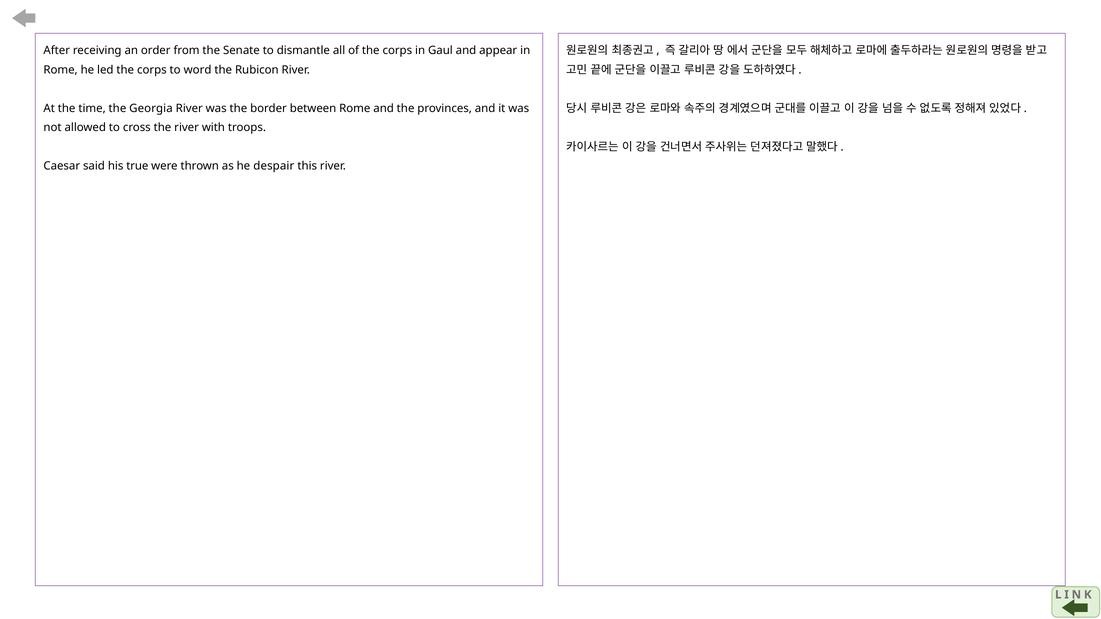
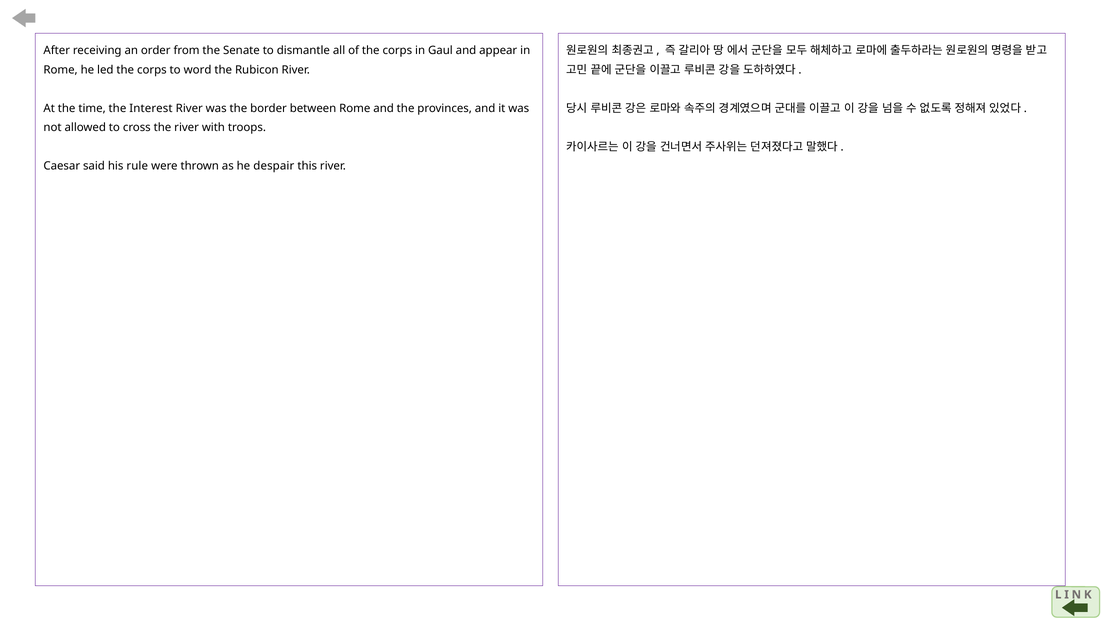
Georgia: Georgia -> Interest
true: true -> rule
